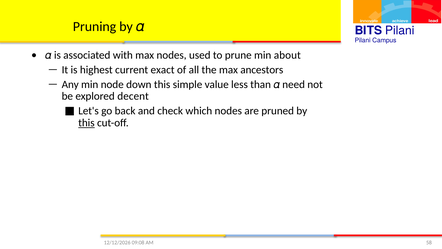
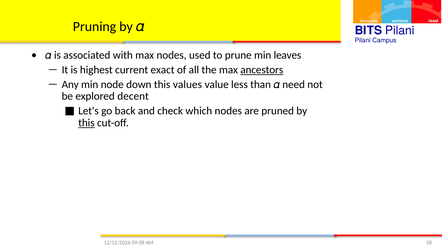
about: about -> leaves
ancestors underline: none -> present
simple: simple -> values
